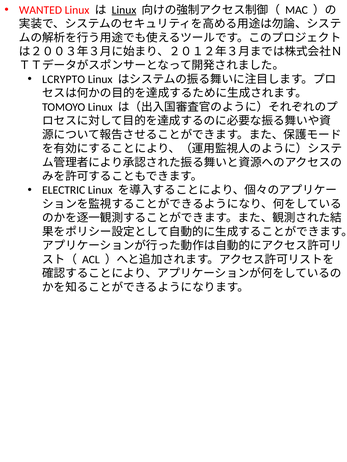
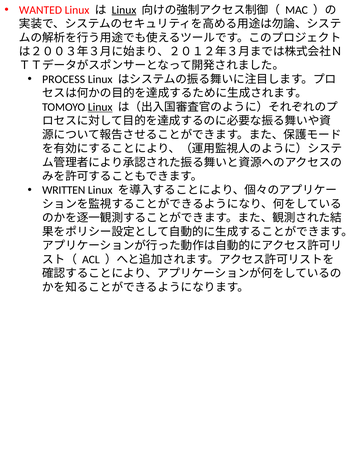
LCRYPTO: LCRYPTO -> PROCESS
Linux at (100, 107) underline: none -> present
ELECTRIC: ELECTRIC -> WRITTEN
